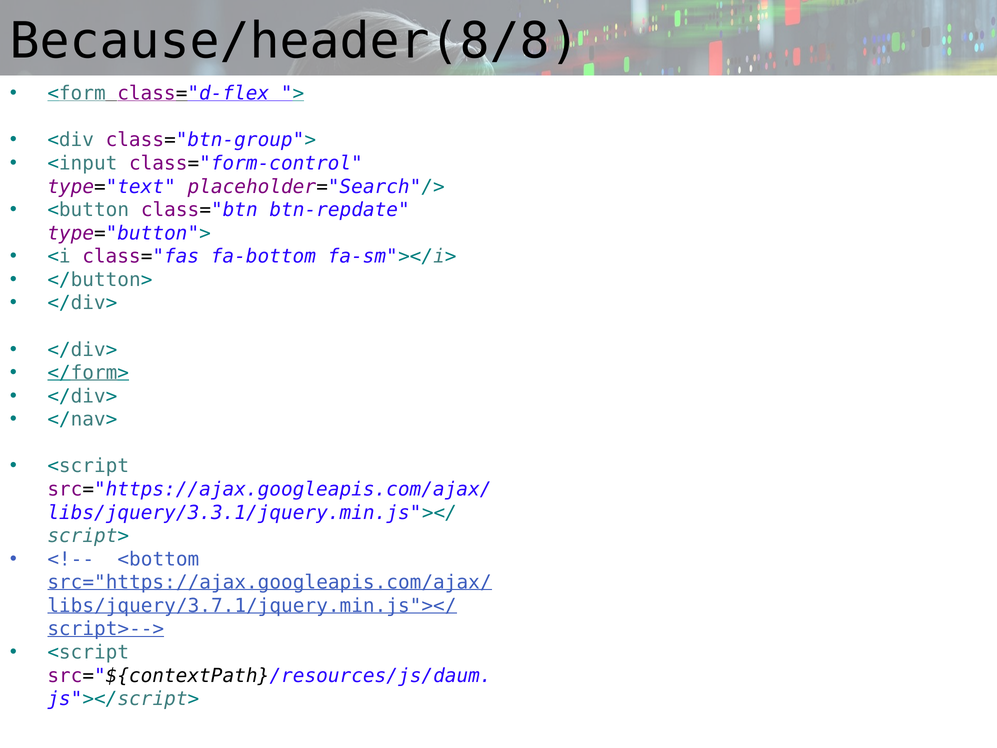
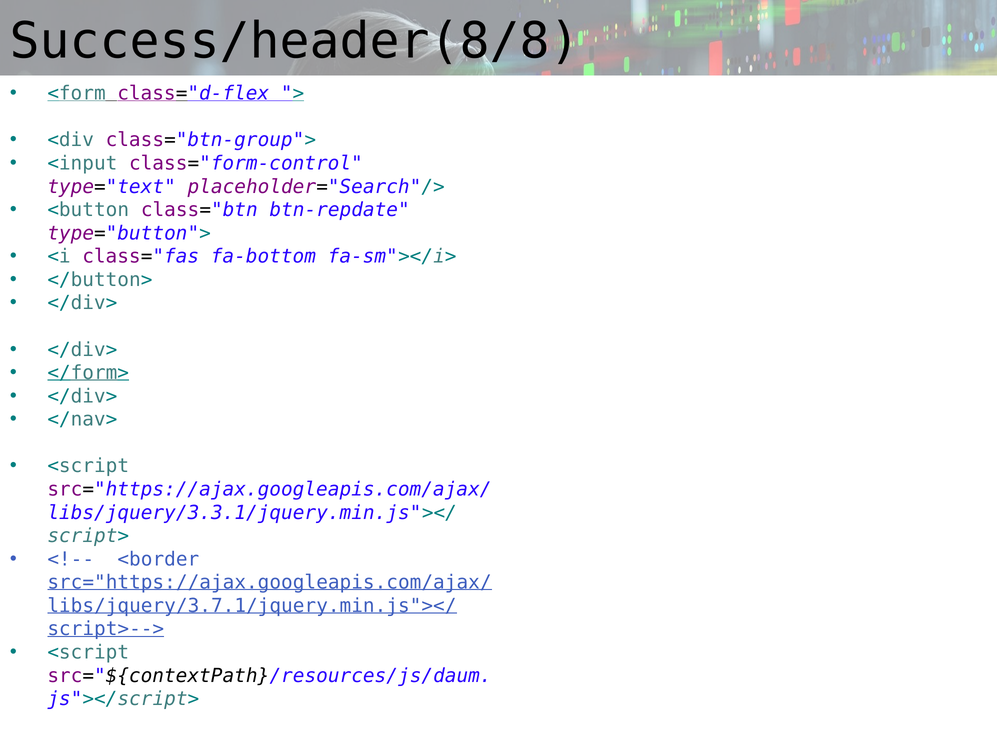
Because/header(8/8: Because/header(8/8 -> Success/header(8/8
<bottom: <bottom -> <border
